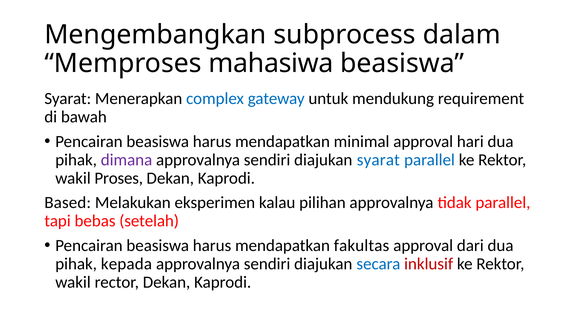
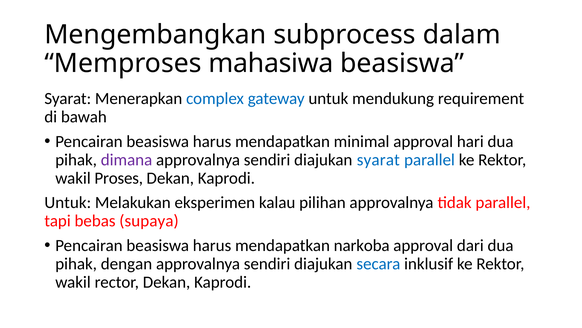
Based at (68, 202): Based -> Untuk
setelah: setelah -> supaya
fakultas: fakultas -> narkoba
kepada: kepada -> dengan
inklusif colour: red -> black
